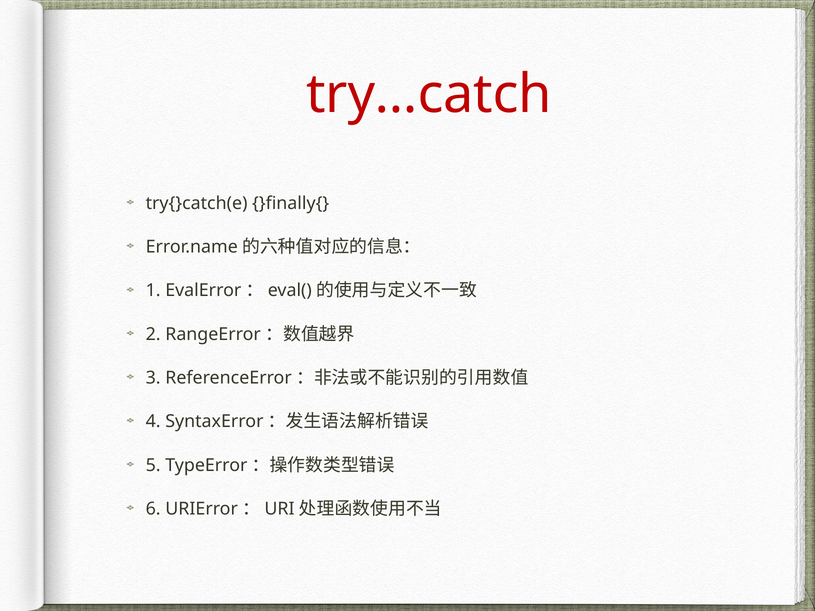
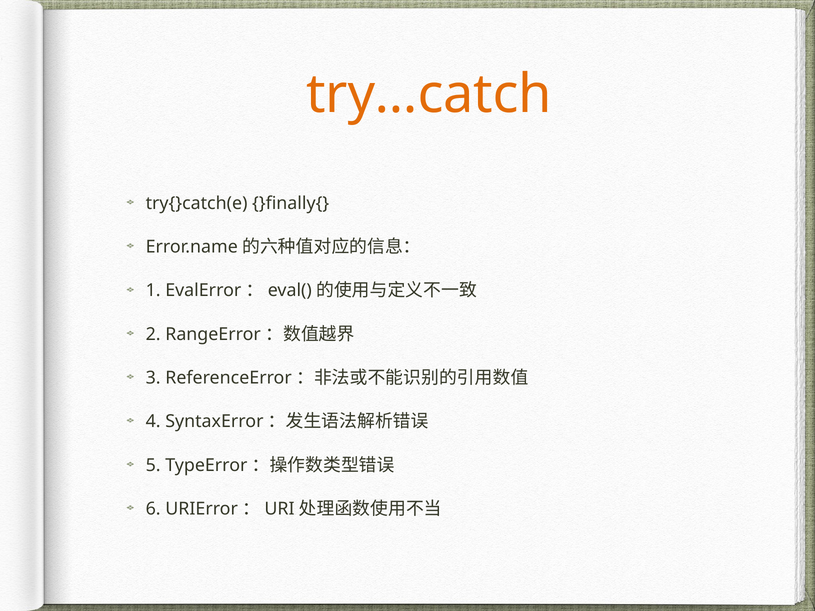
try…catch colour: red -> orange
